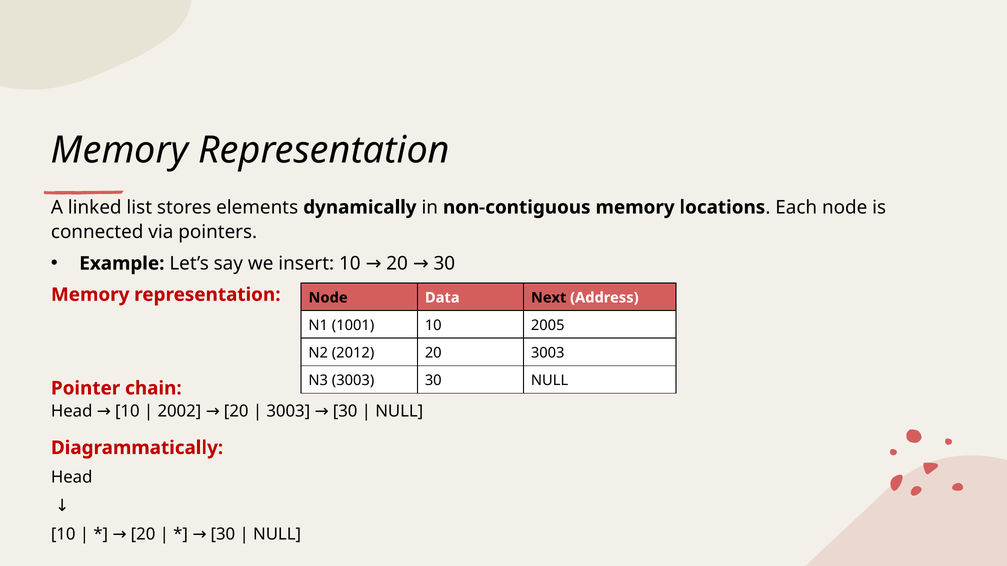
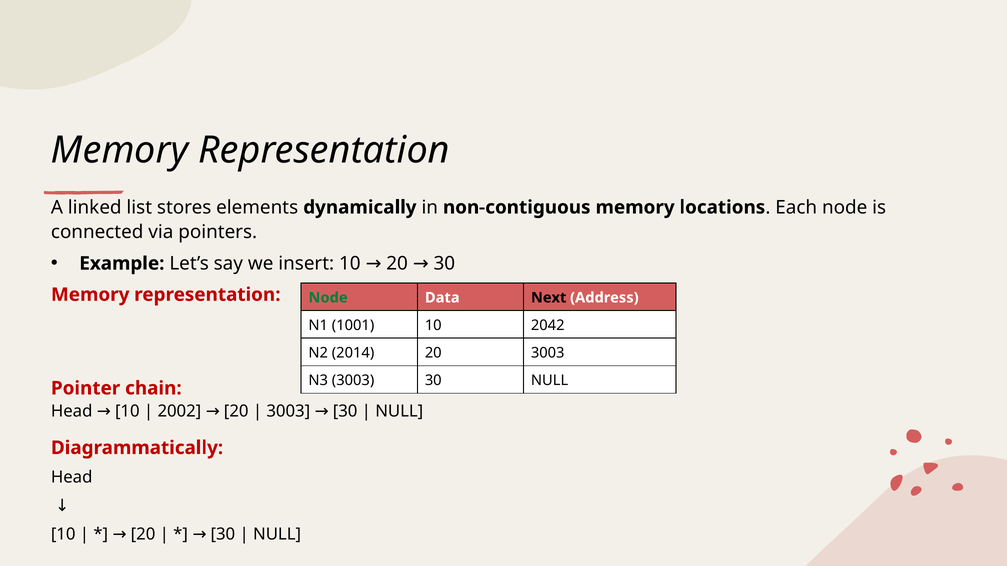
Node at (328, 298) colour: black -> green
2005: 2005 -> 2042
2012: 2012 -> 2014
